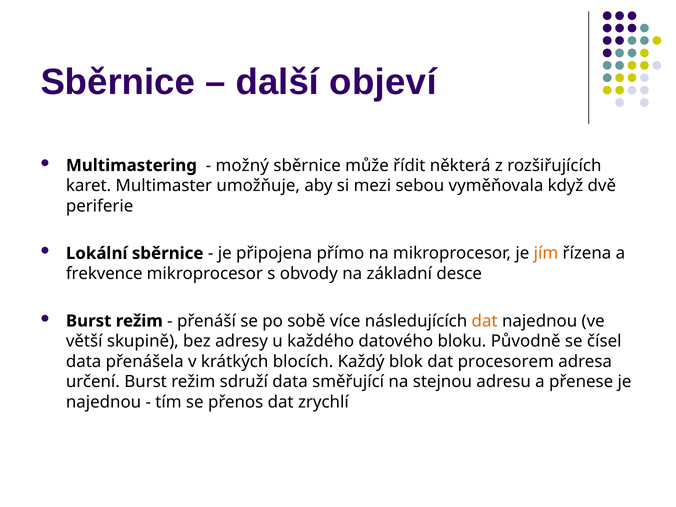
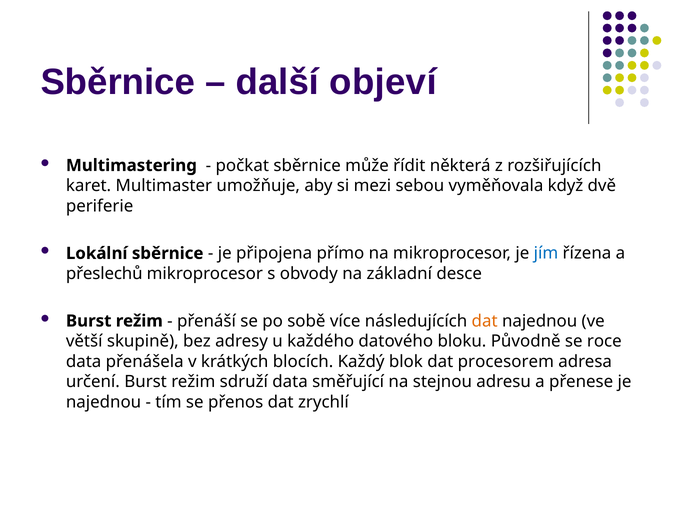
možný: možný -> počkat
jím colour: orange -> blue
frekvence: frekvence -> přeslechů
čísel: čísel -> roce
